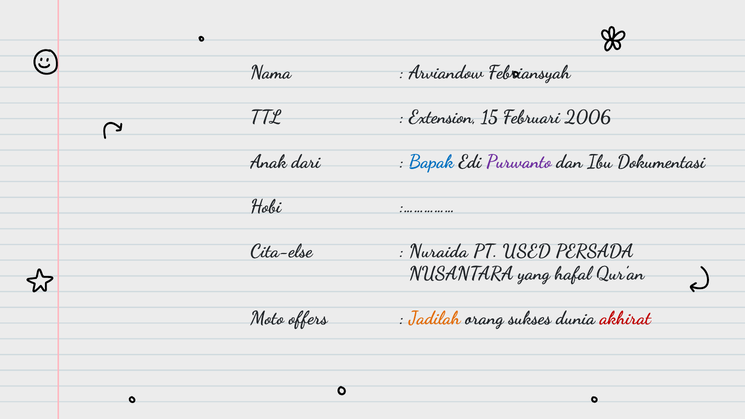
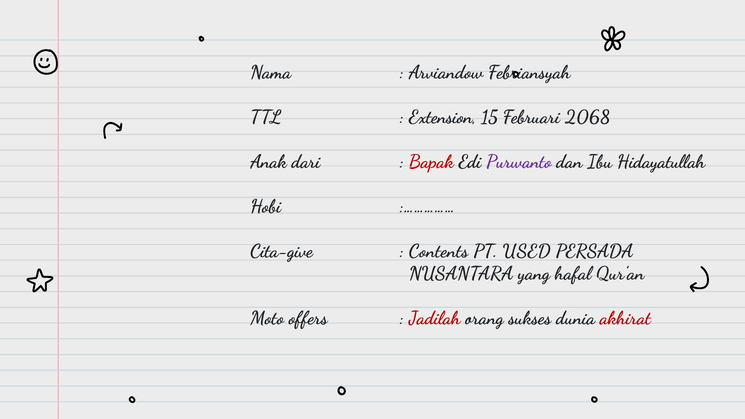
2006: 2006 -> 2068
Bapak colour: blue -> red
Dokumentasi: Dokumentasi -> Hidayatullah
Cita-else: Cita-else -> Cita-give
Nuraida: Nuraida -> Contents
Jadilah colour: orange -> red
